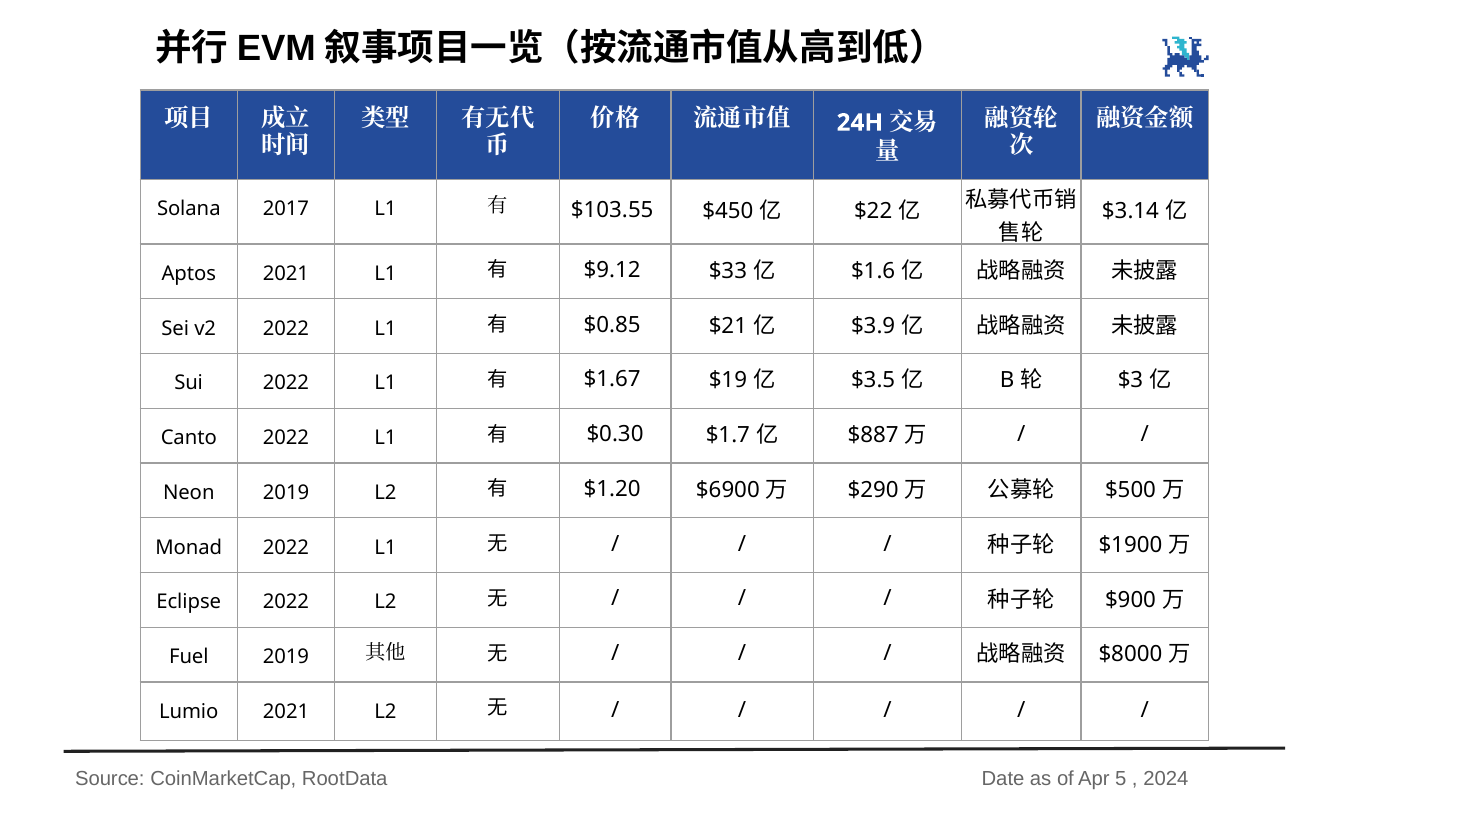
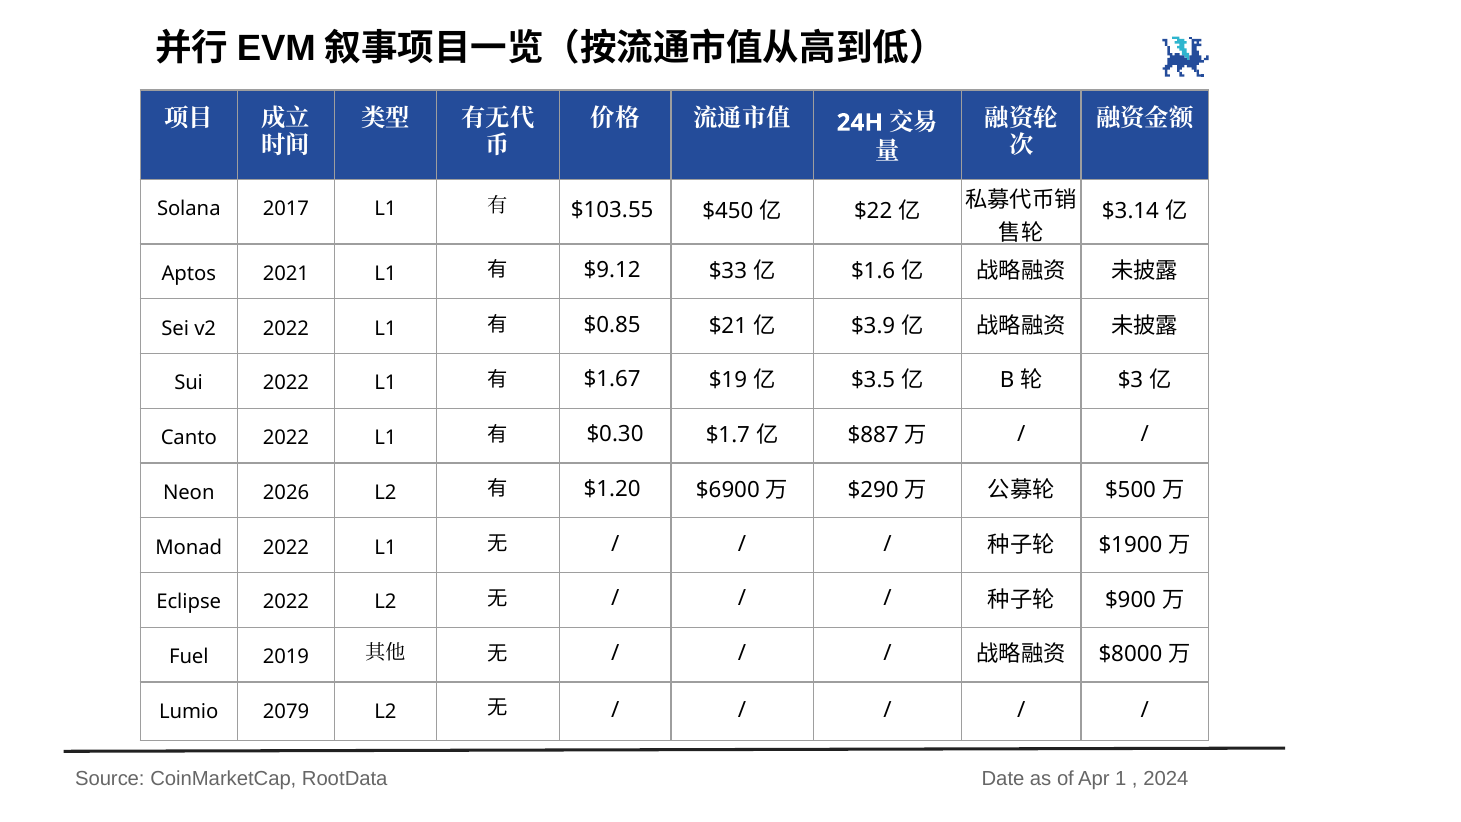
Neon 2019: 2019 -> 2026
Lumio 2021: 2021 -> 2079
5: 5 -> 1
